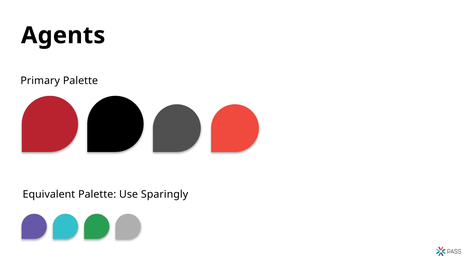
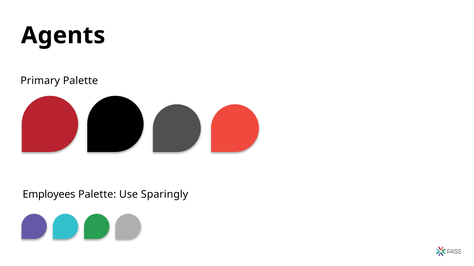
Equivalent: Equivalent -> Employees
